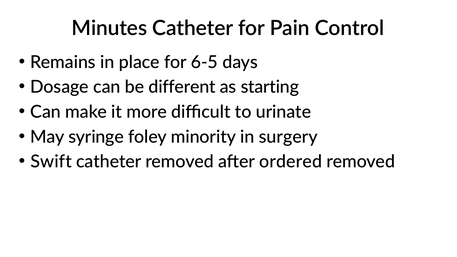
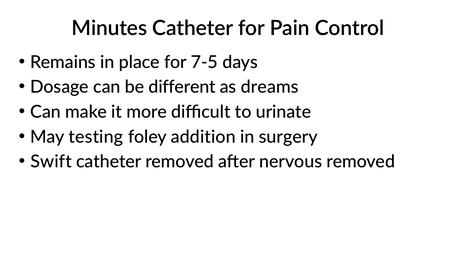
6-5: 6-5 -> 7-5
starting: starting -> dreams
syringe: syringe -> testing
minority: minority -> addition
ordered: ordered -> nervous
